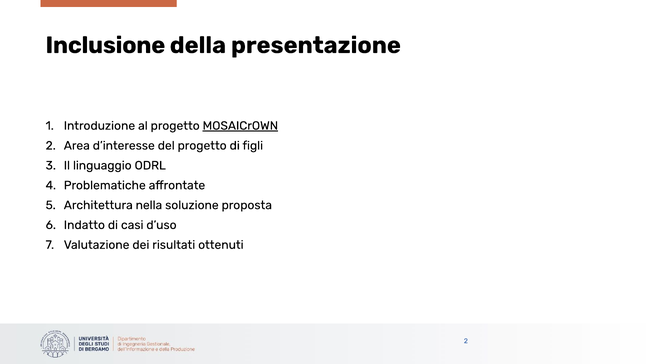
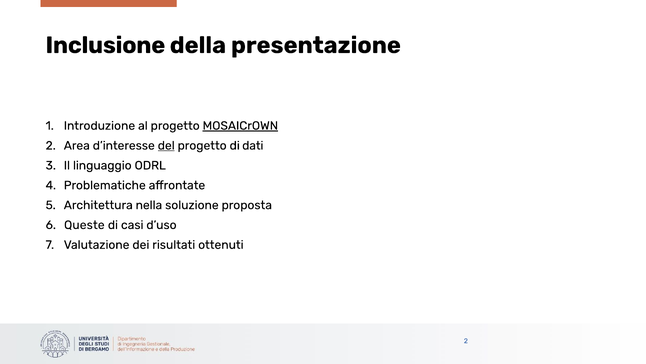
del underline: none -> present
figli: figli -> dati
Indatto: Indatto -> Queste
